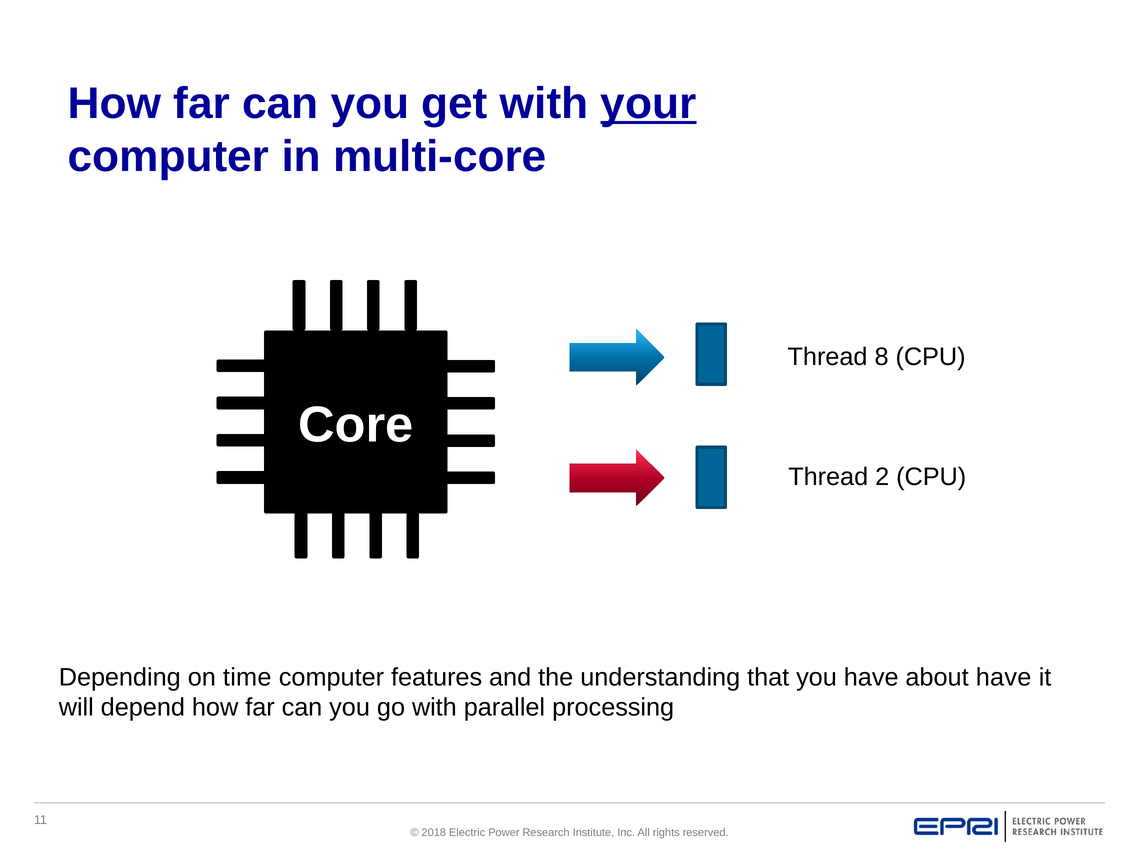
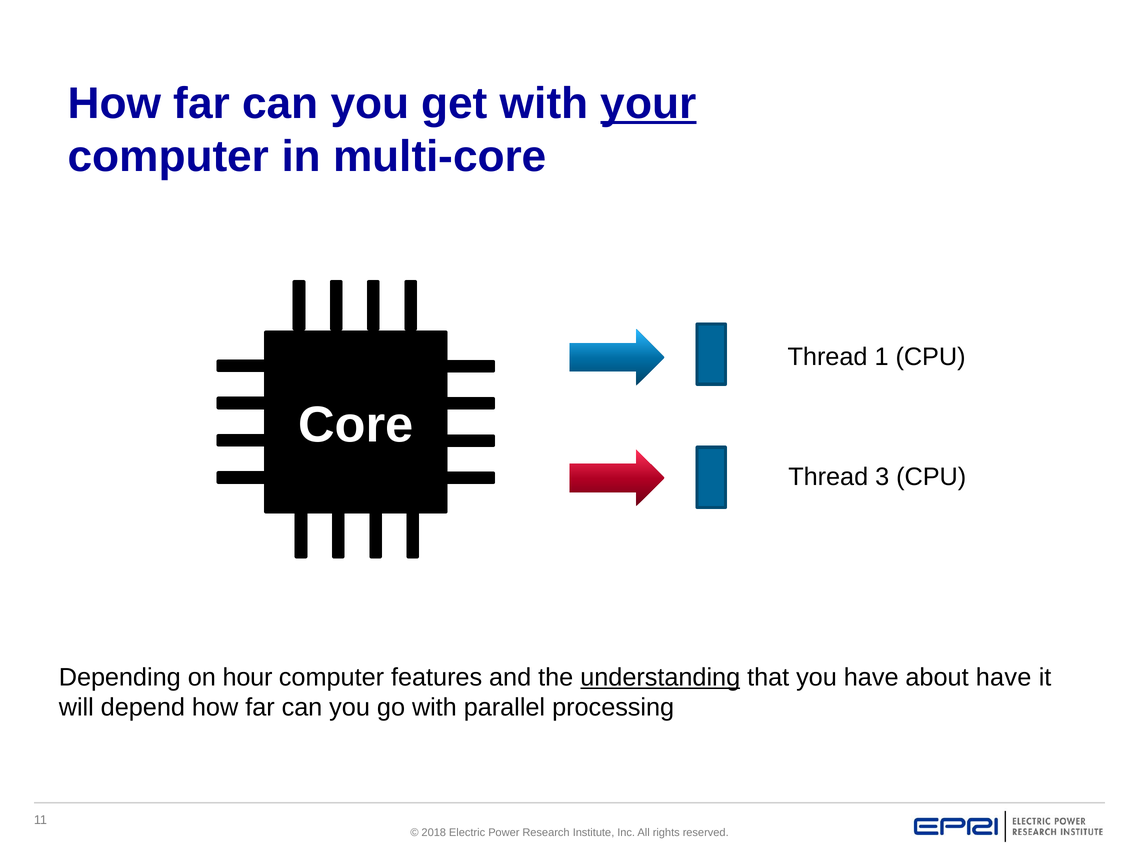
8: 8 -> 1
2: 2 -> 3
time: time -> hour
understanding underline: none -> present
